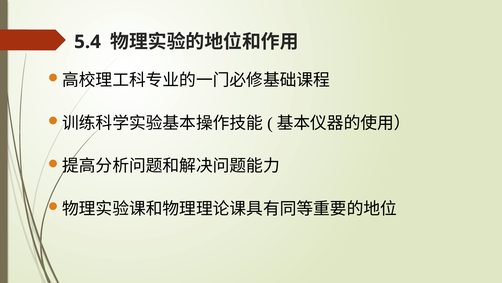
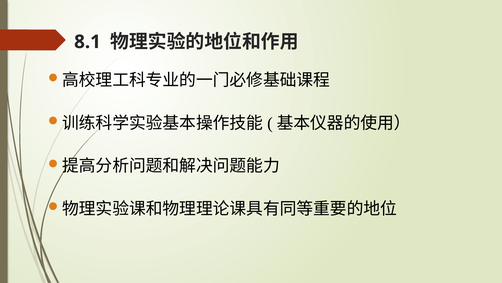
5.4: 5.4 -> 8.1
